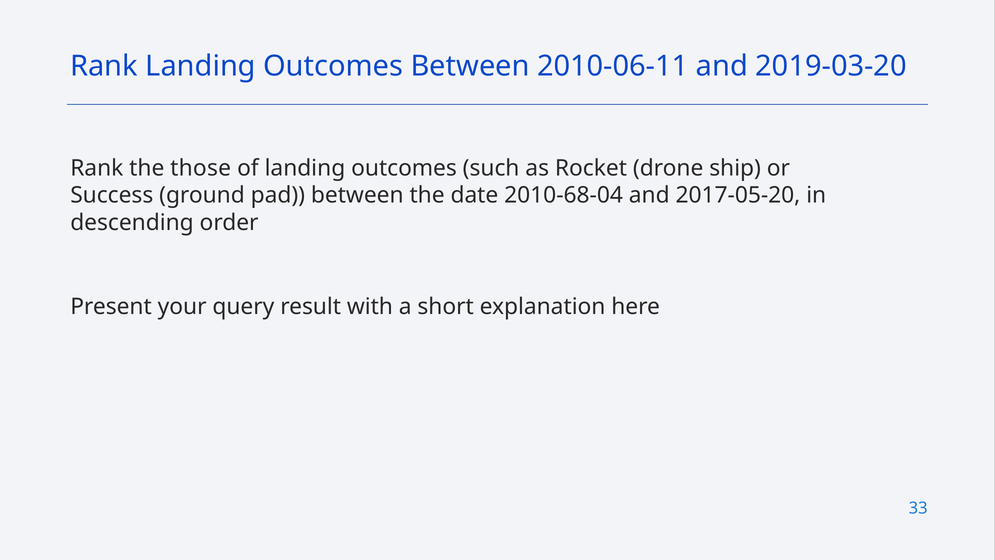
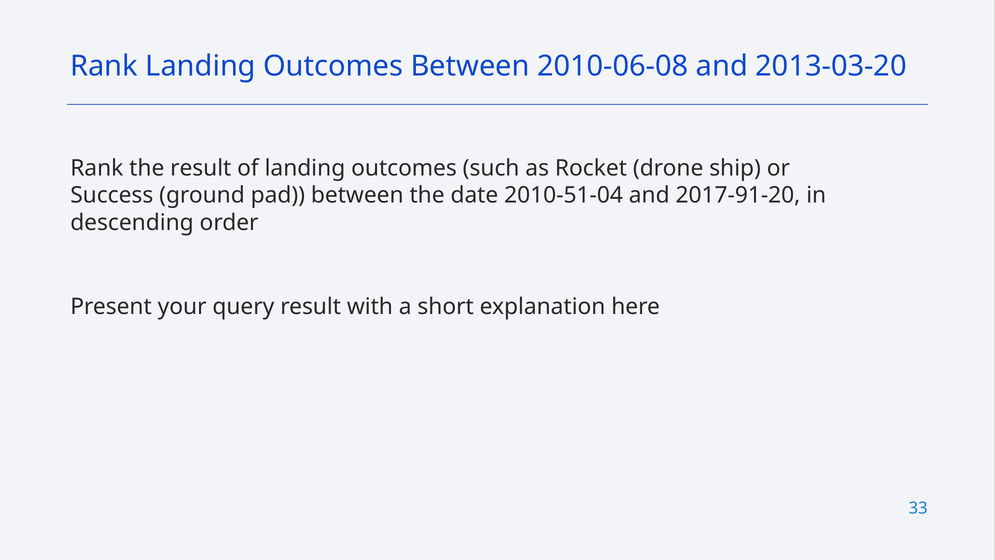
2010-06-11: 2010-06-11 -> 2010-06-08
2019-03-20: 2019-03-20 -> 2013-03-20
the those: those -> result
2010-68-04: 2010-68-04 -> 2010-51-04
2017-05-20: 2017-05-20 -> 2017-91-20
